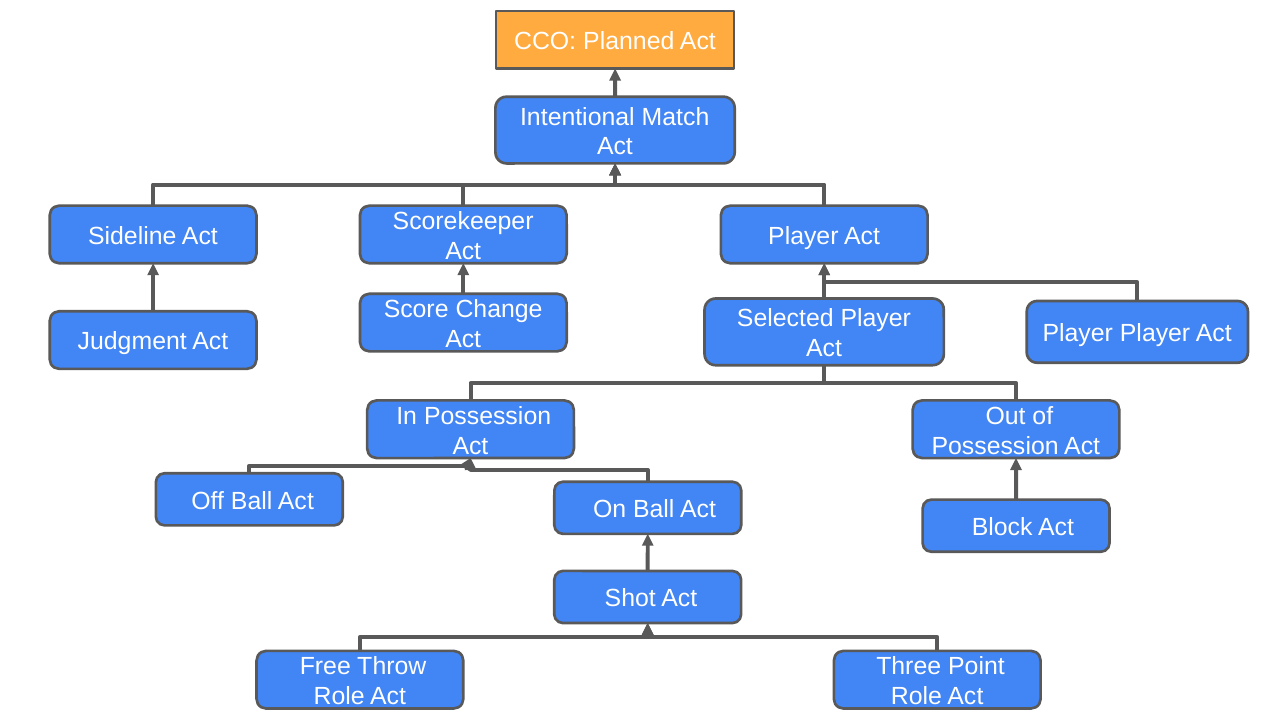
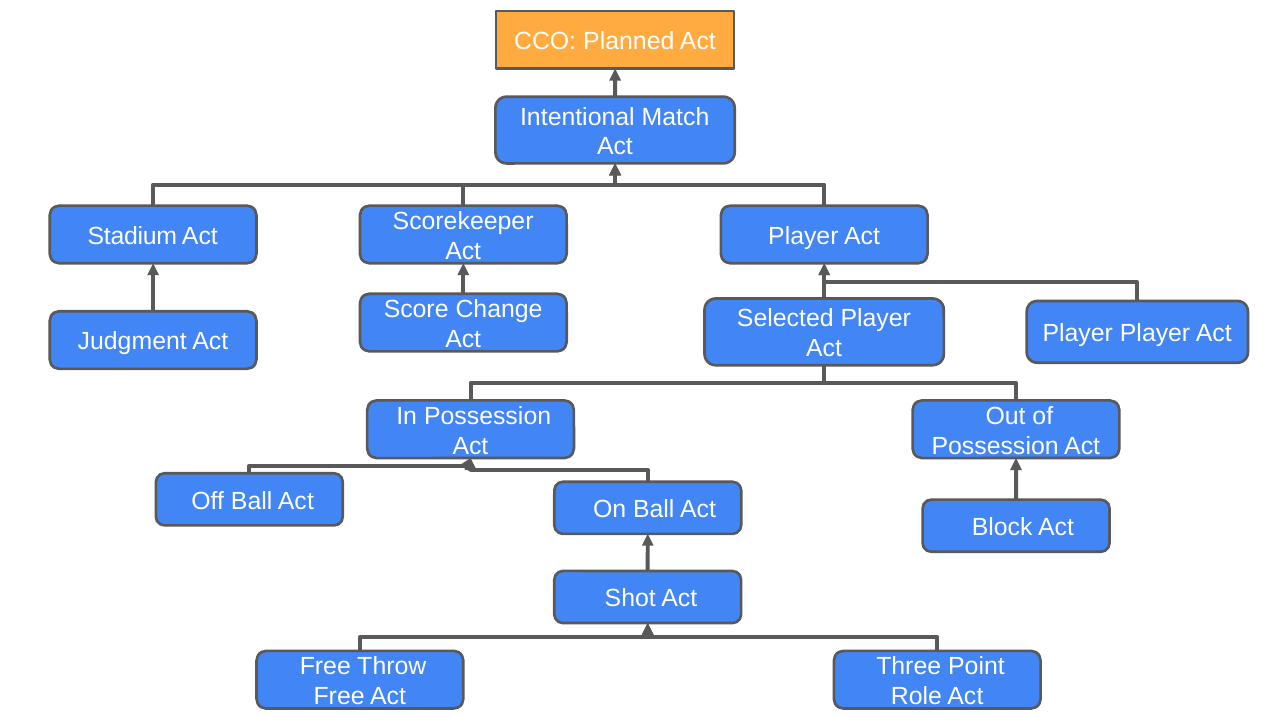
Sideline: Sideline -> Stadium
Role at (339, 697): Role -> Free
